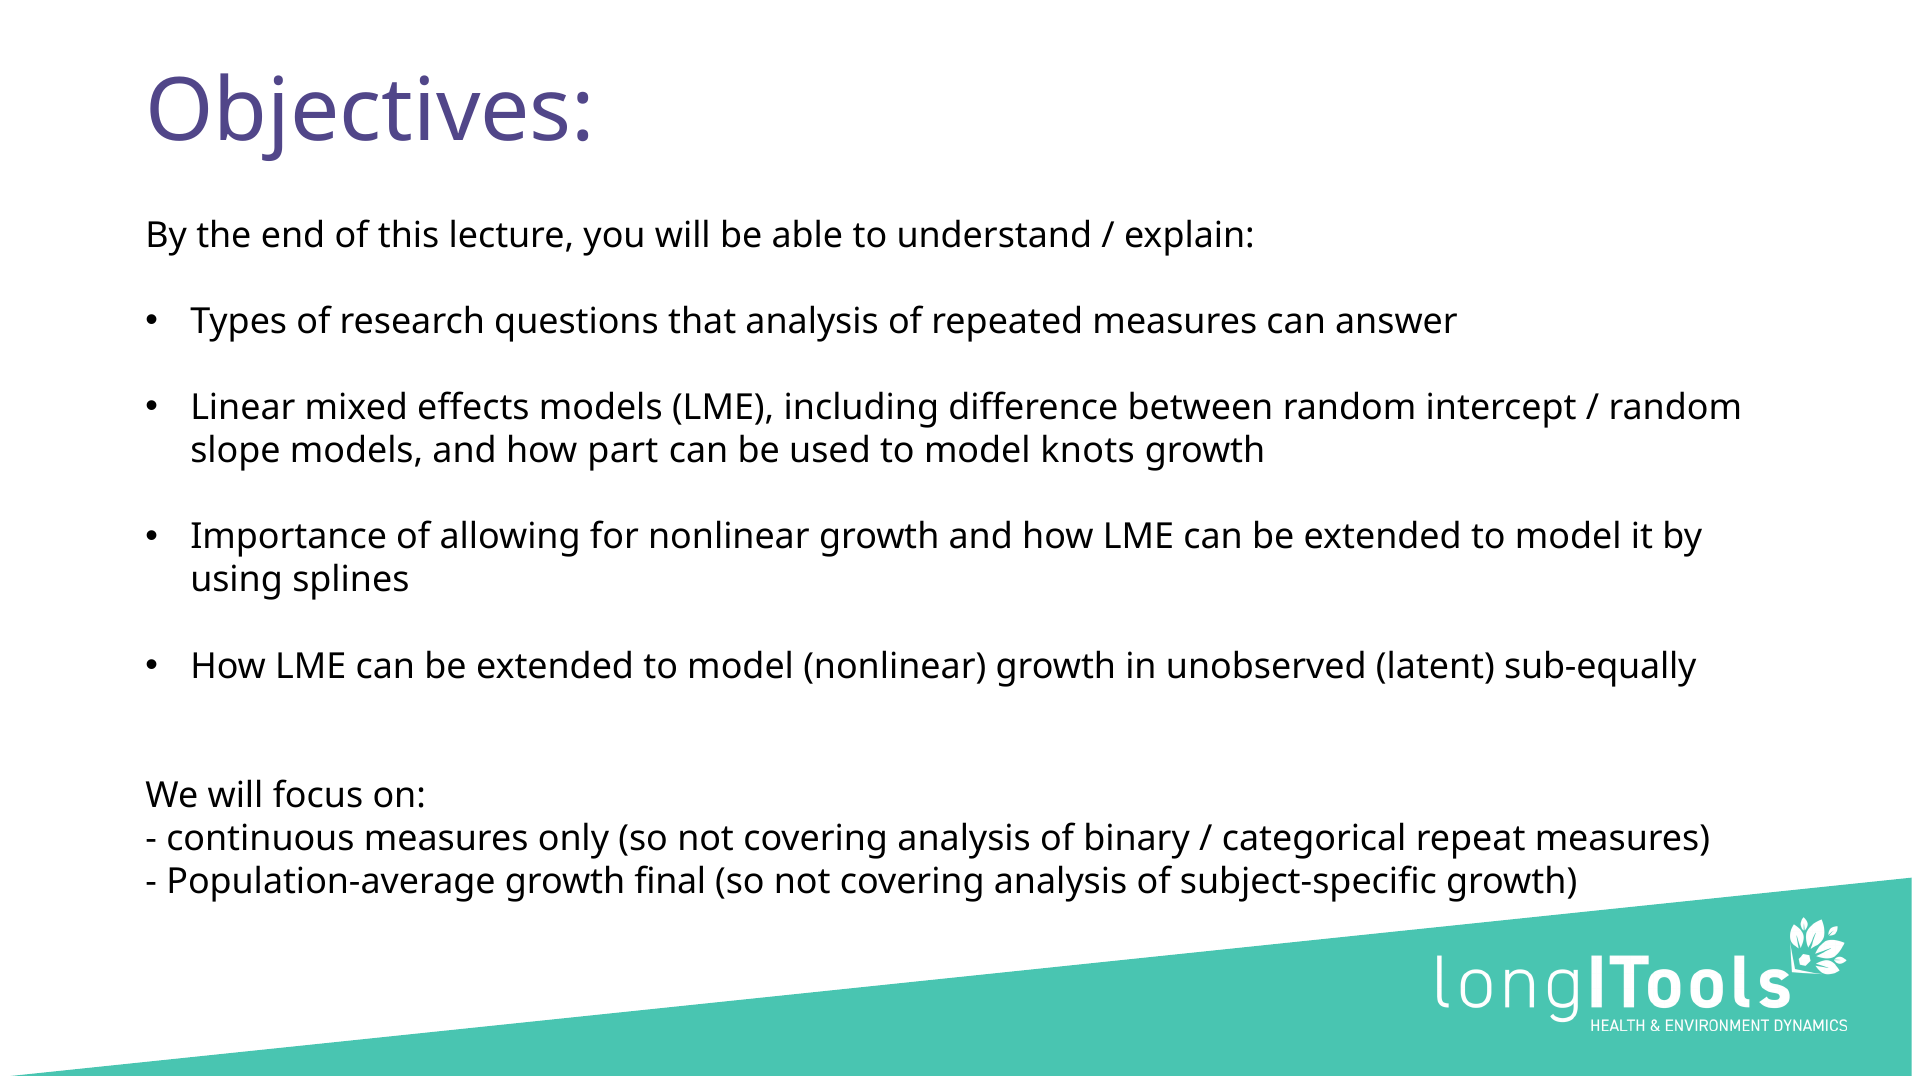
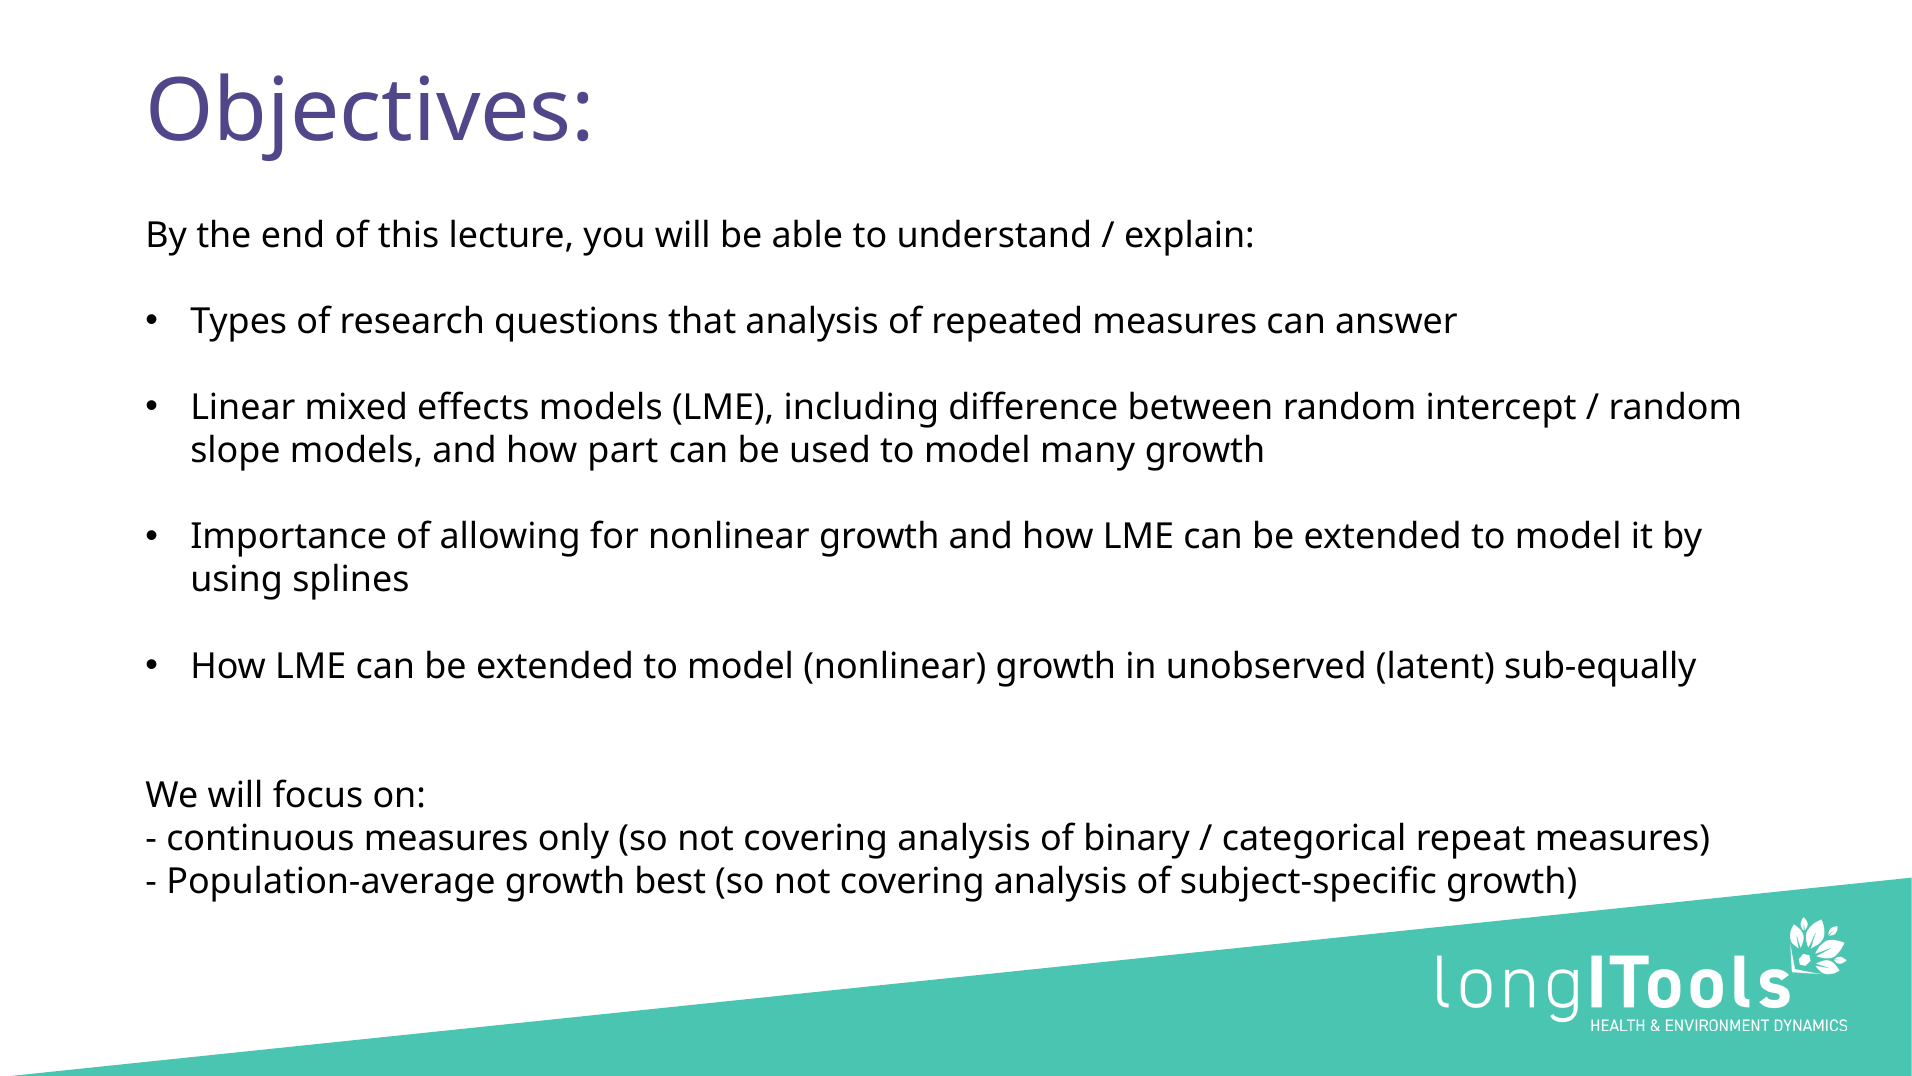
knots: knots -> many
final: final -> best
